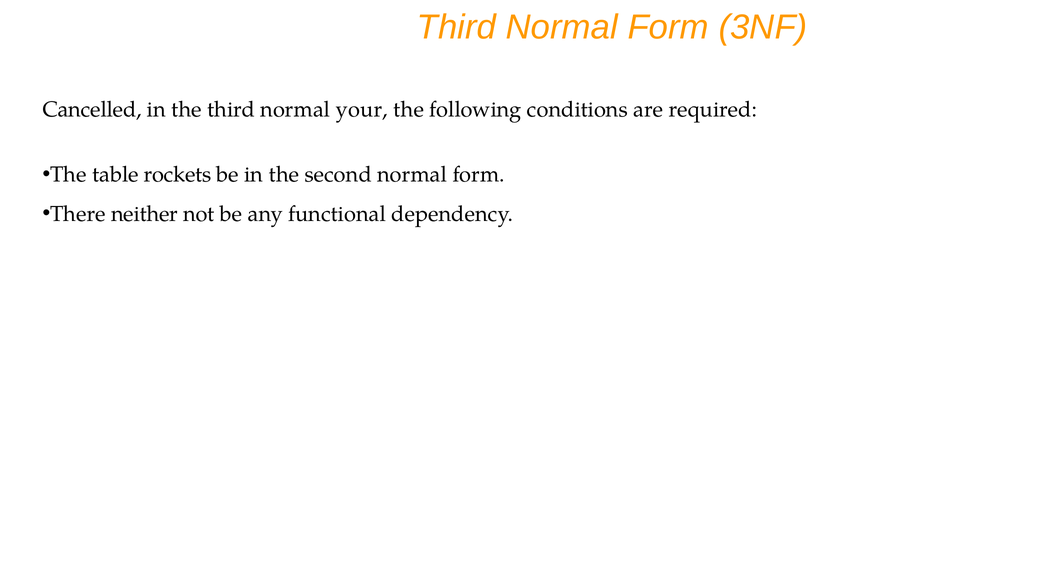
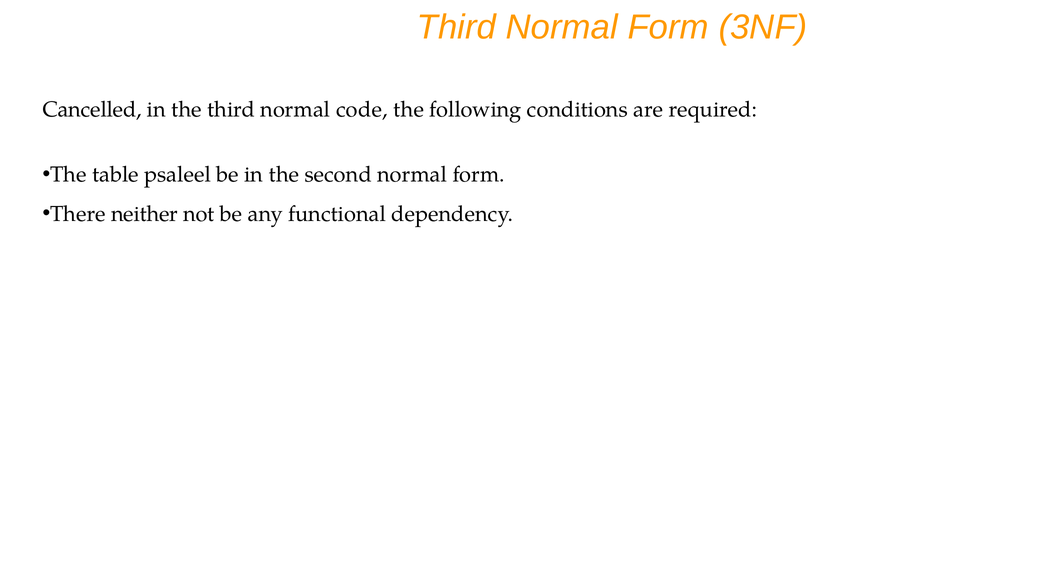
your: your -> code
rockets: rockets -> psaleel
